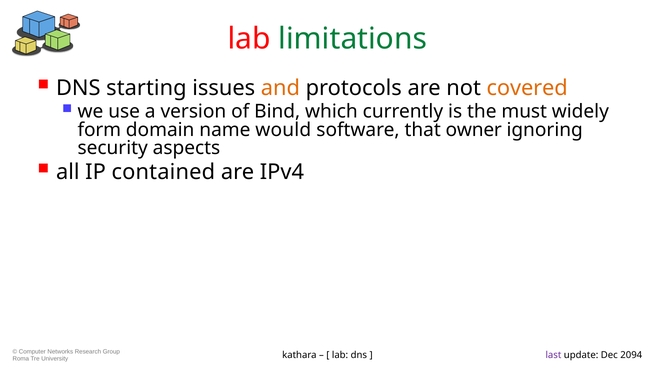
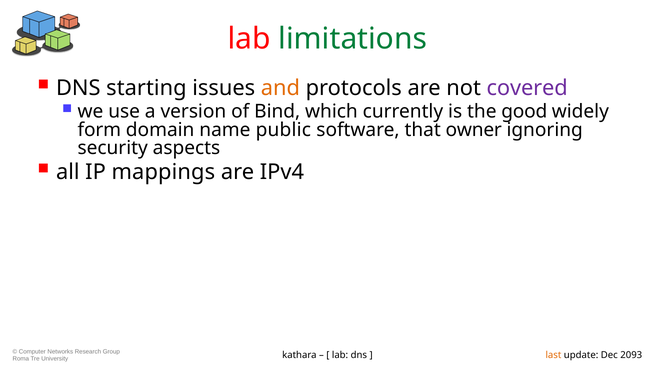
covered colour: orange -> purple
must: must -> good
would: would -> public
contained: contained -> mappings
last colour: purple -> orange
2094: 2094 -> 2093
